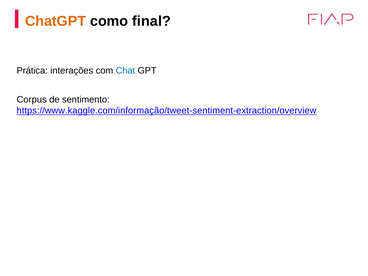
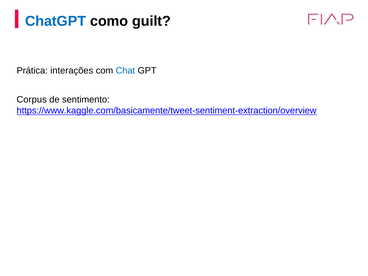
ChatGPT colour: orange -> blue
final: final -> guilt
https://www.kaggle.com/informação/tweet-sentiment-extraction/overview: https://www.kaggle.com/informação/tweet-sentiment-extraction/overview -> https://www.kaggle.com/basicamente/tweet-sentiment-extraction/overview
